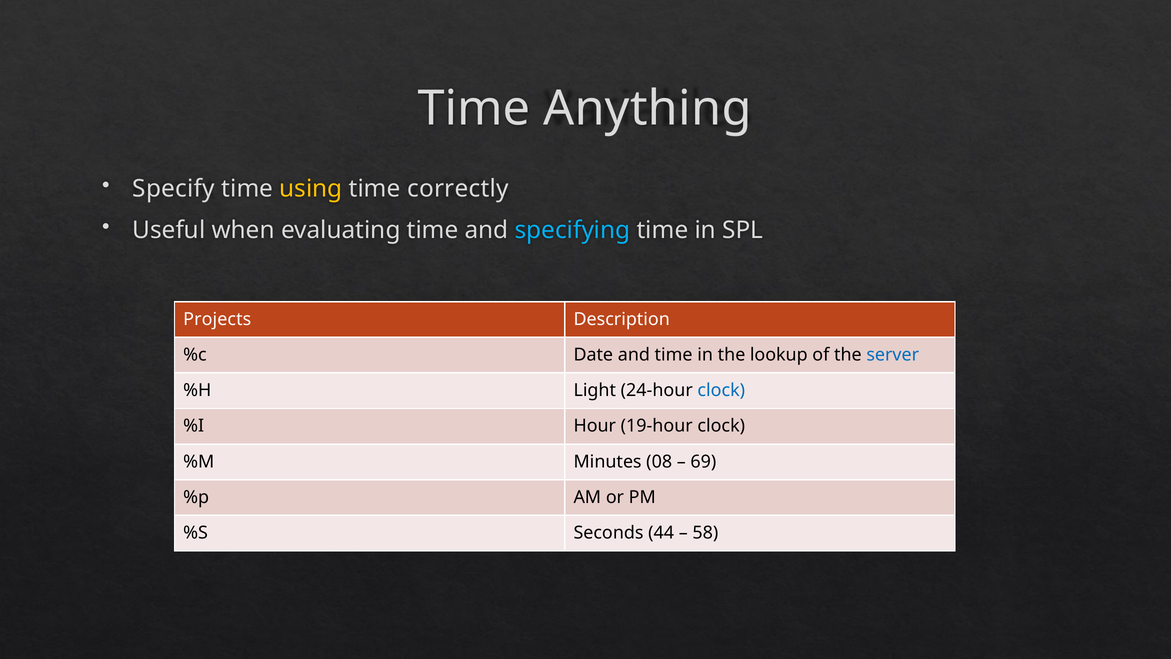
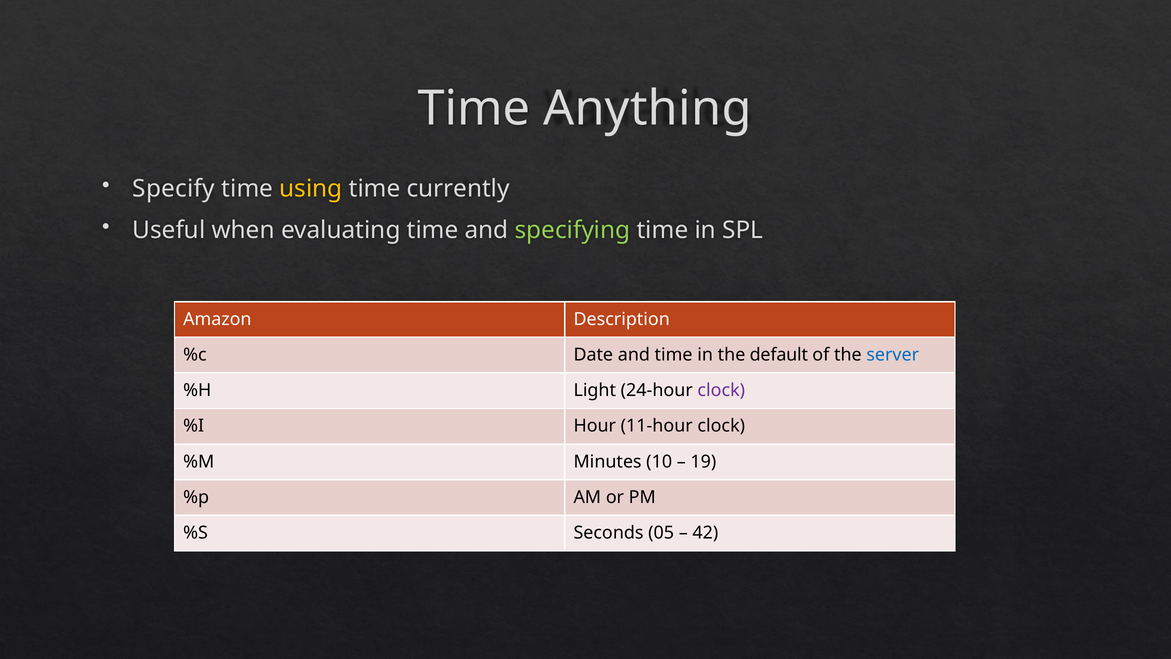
correctly: correctly -> currently
specifying colour: light blue -> light green
Projects: Projects -> Amazon
lookup: lookup -> default
clock at (721, 390) colour: blue -> purple
19-hour: 19-hour -> 11-hour
08: 08 -> 10
69: 69 -> 19
44: 44 -> 05
58: 58 -> 42
